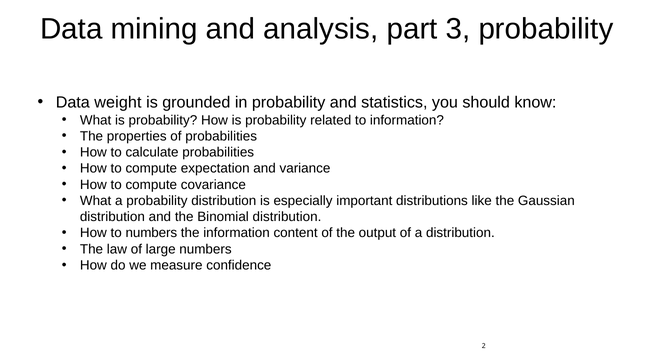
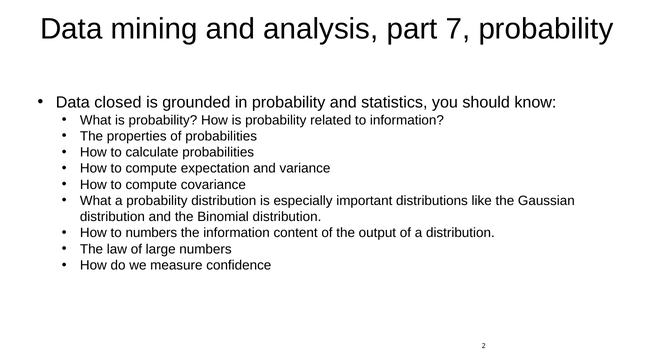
3: 3 -> 7
weight: weight -> closed
